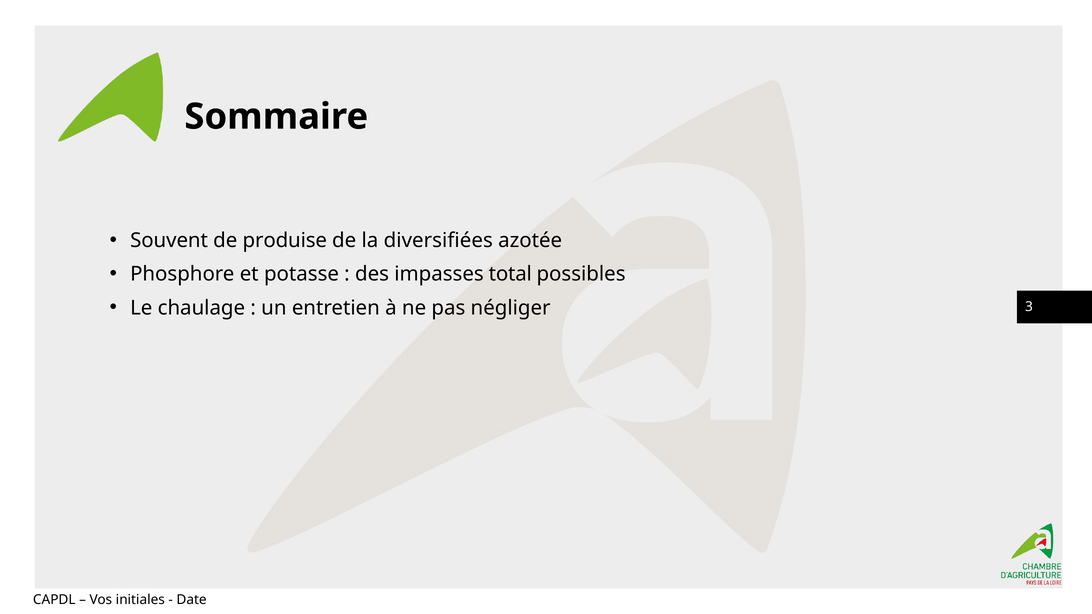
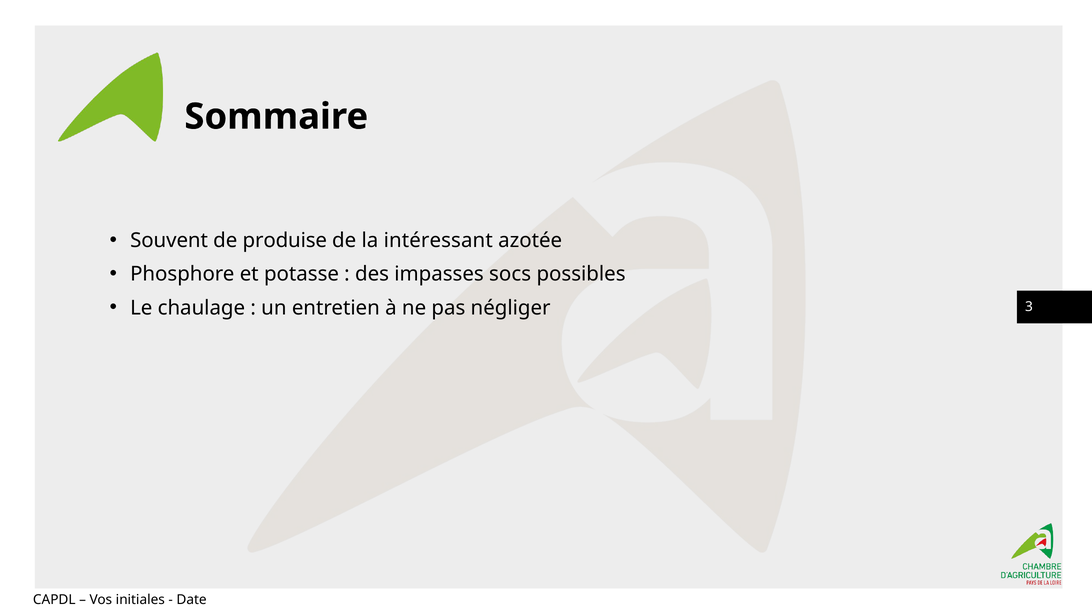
diversifiées: diversifiées -> intéressant
total: total -> socs
